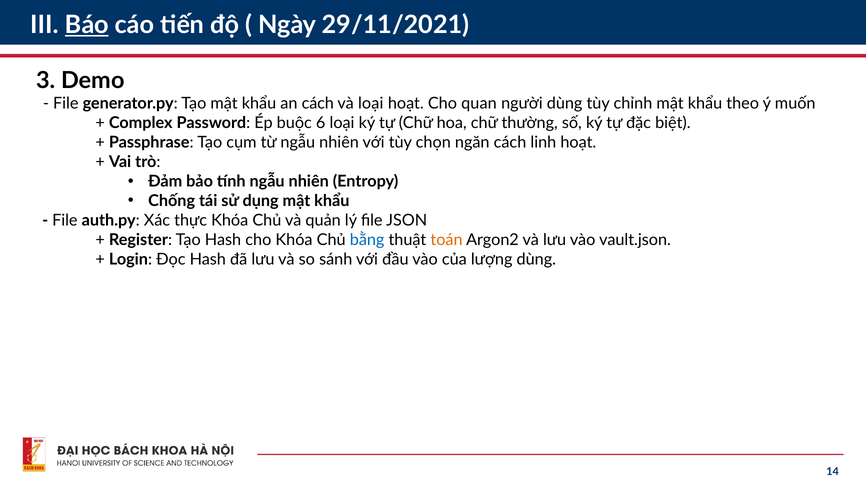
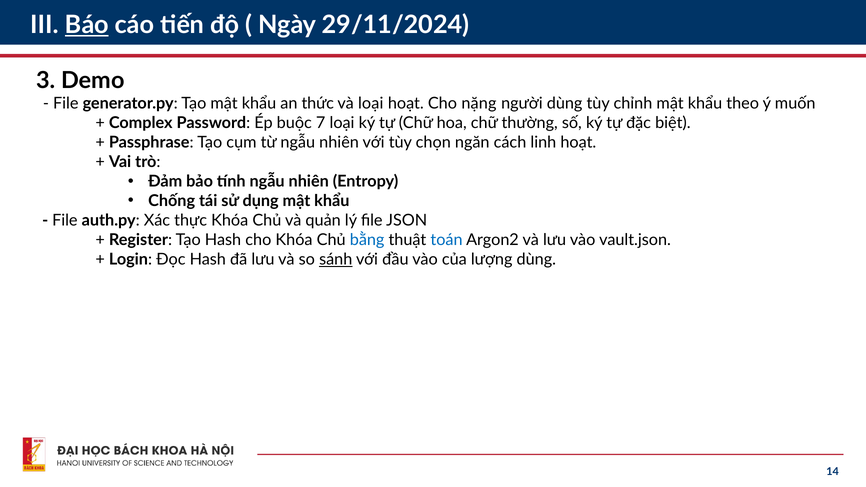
29/11/2021: 29/11/2021 -> 29/11/2024
an cách: cách -> thức
quan: quan -> nặng
6: 6 -> 7
toán colour: orange -> blue
sánh underline: none -> present
